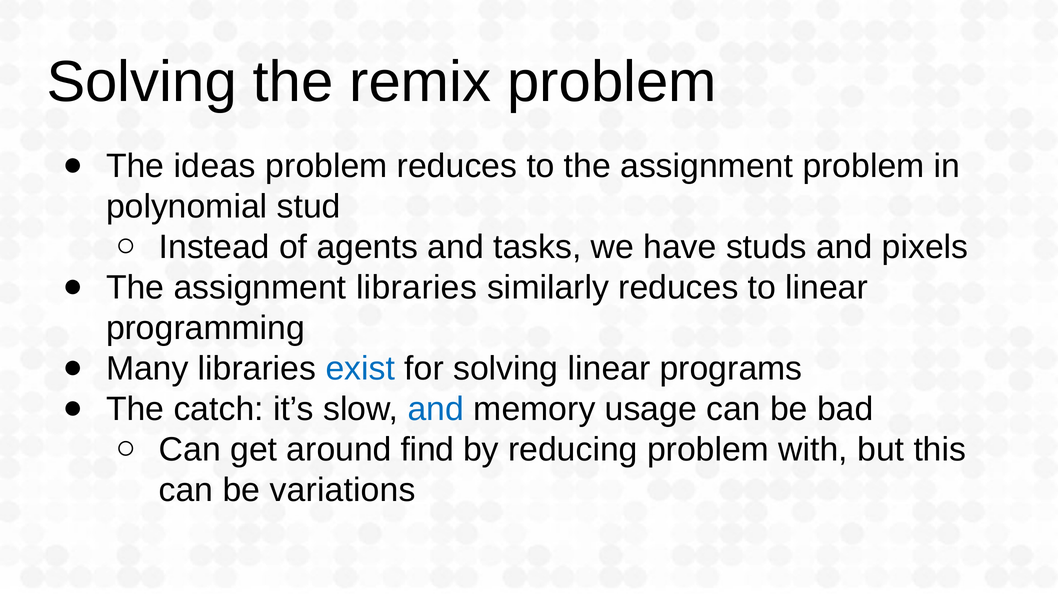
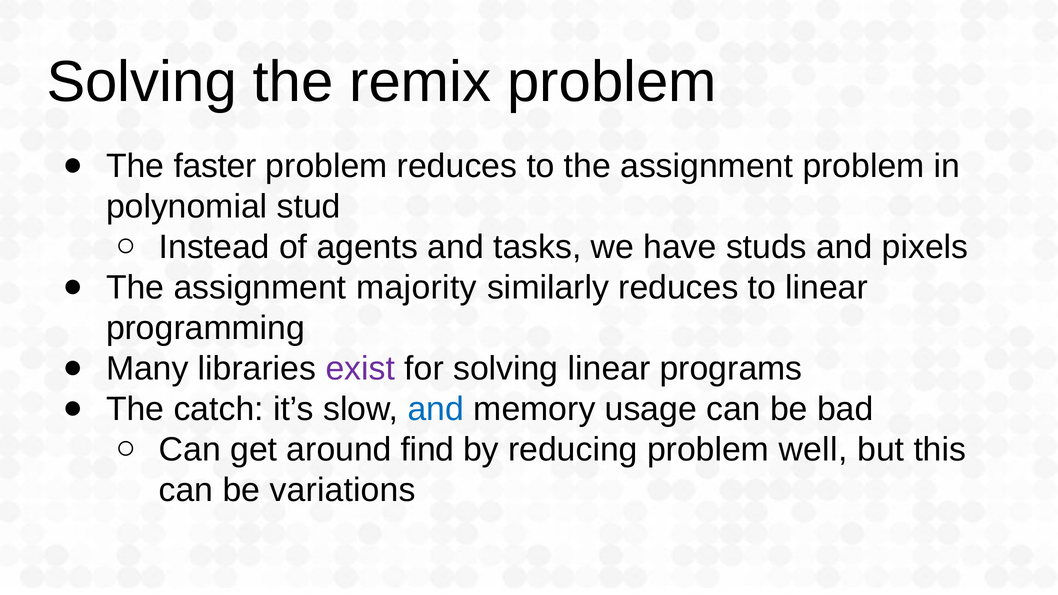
ideas: ideas -> faster
assignment libraries: libraries -> majority
exist colour: blue -> purple
with: with -> well
